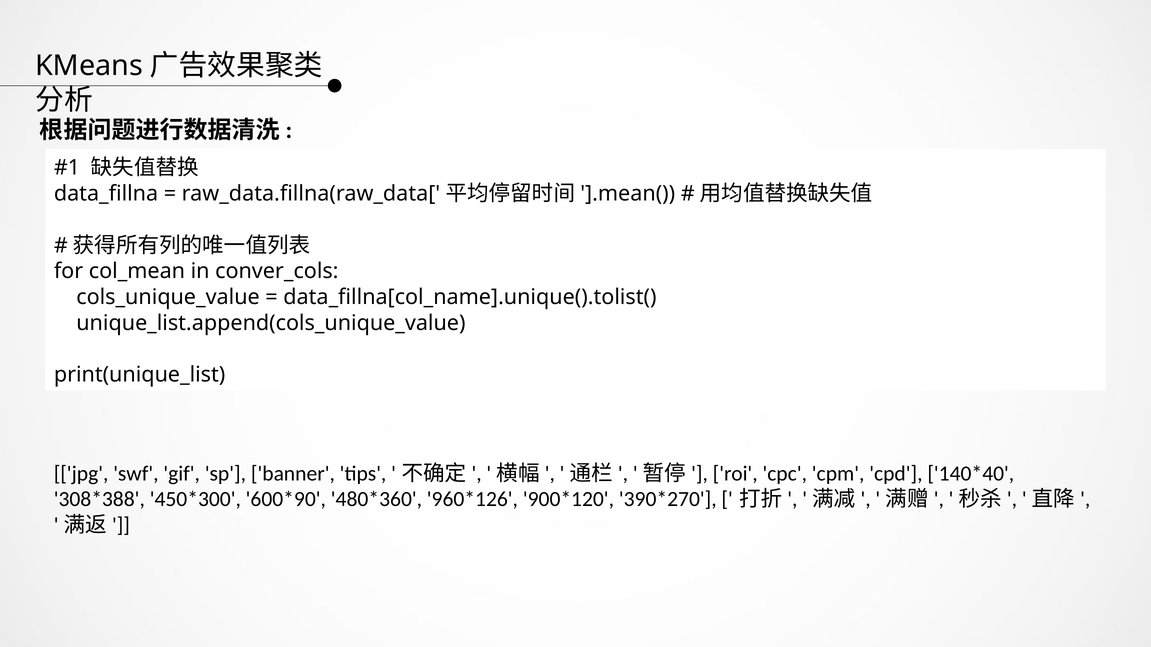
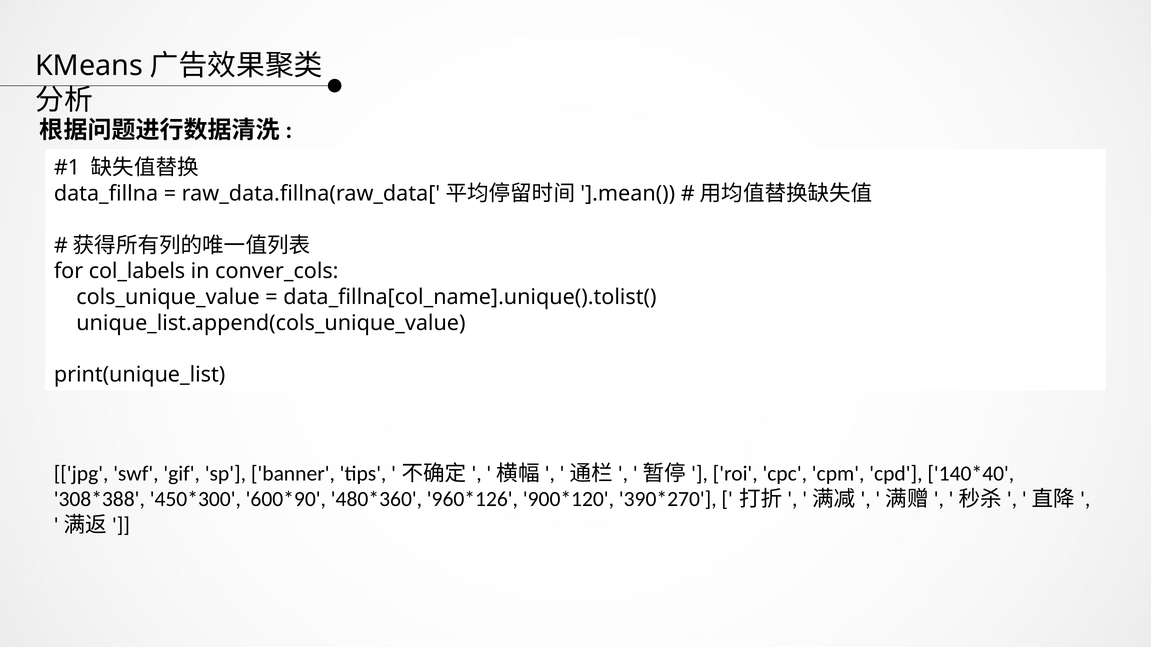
col_mean: col_mean -> col_labels
